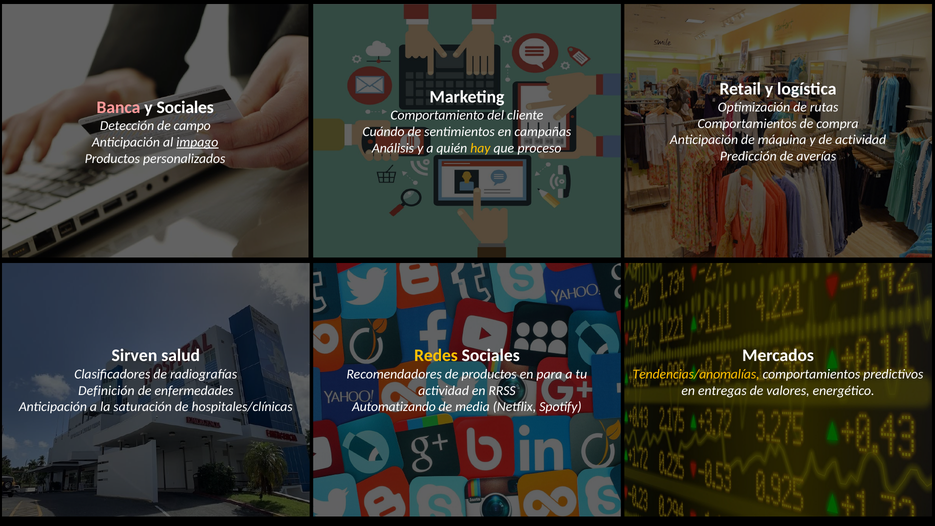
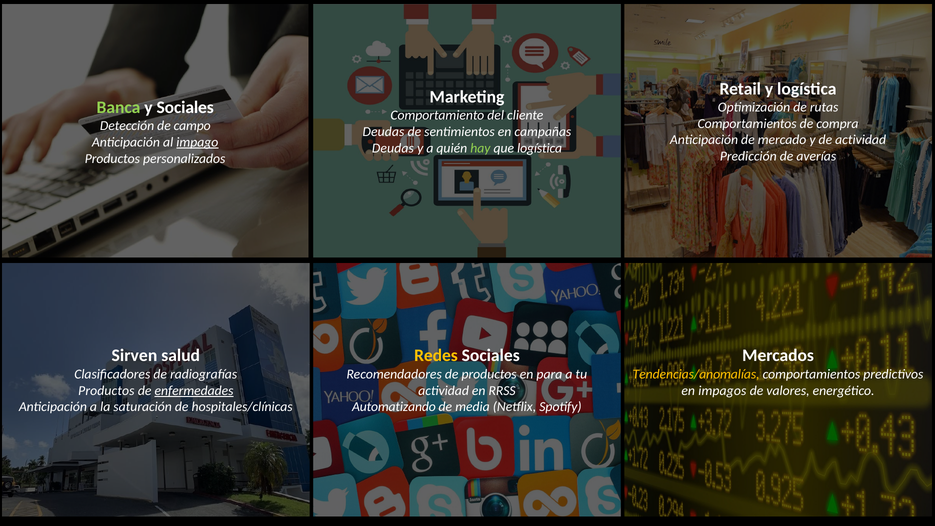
Banca colour: pink -> light green
Cuándo at (384, 132): Cuándo -> Deudas
máquina: máquina -> mercado
Análisis at (393, 148): Análisis -> Deudas
hay colour: yellow -> light green
que proceso: proceso -> logística
Definición at (106, 390): Definición -> Productos
enfermedades underline: none -> present
entregas: entregas -> impagos
